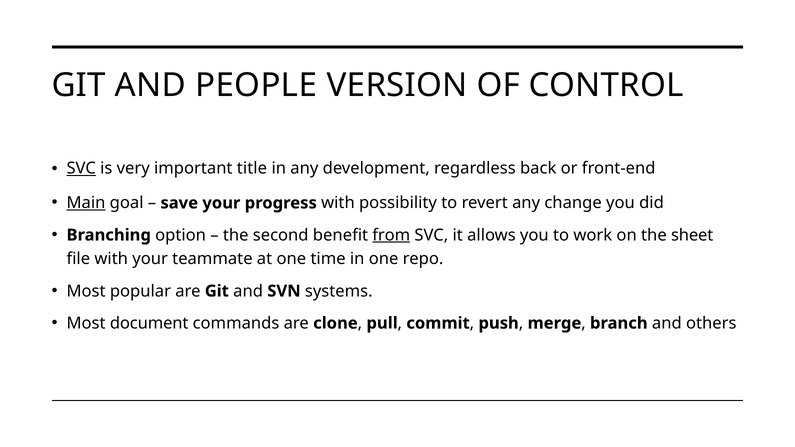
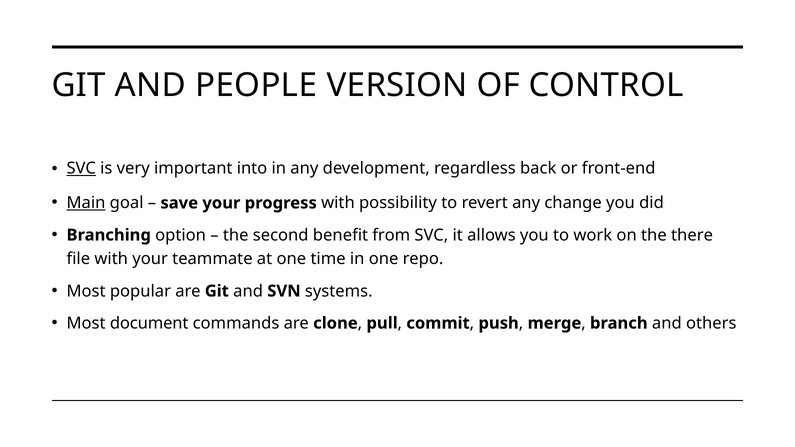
title: title -> into
from underline: present -> none
sheet: sheet -> there
